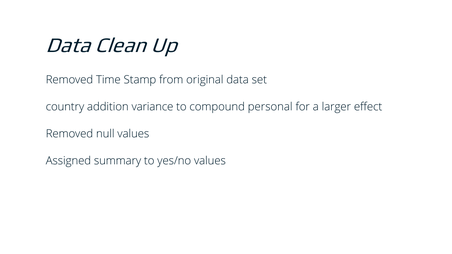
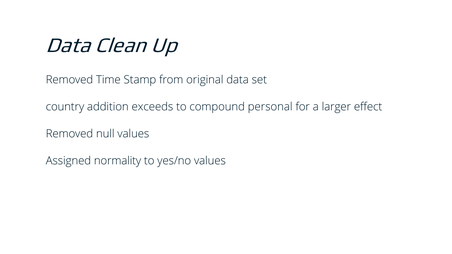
variance: variance -> exceeds
summary: summary -> normality
